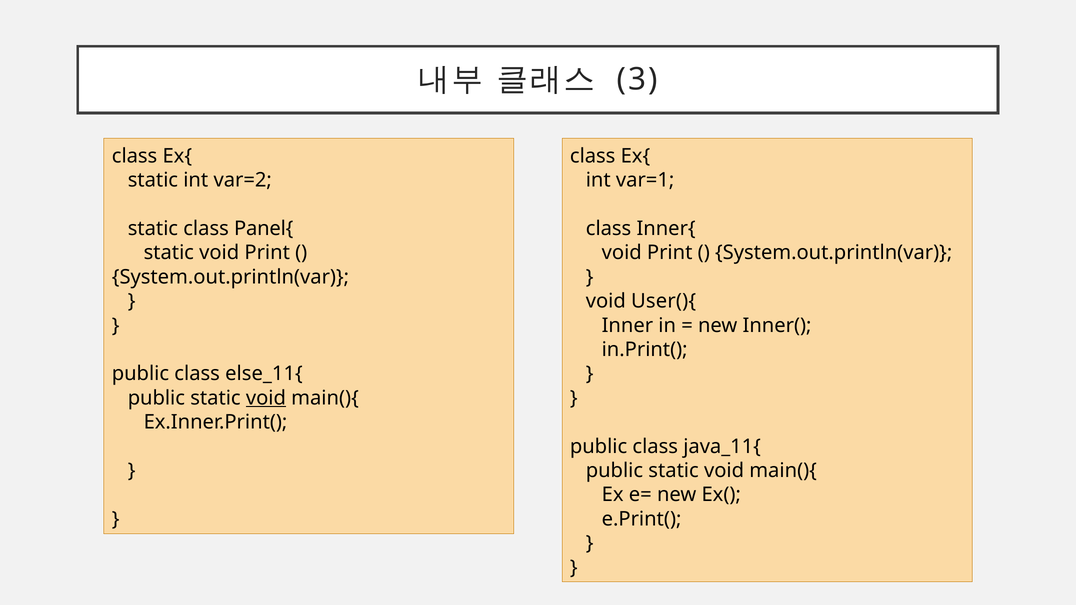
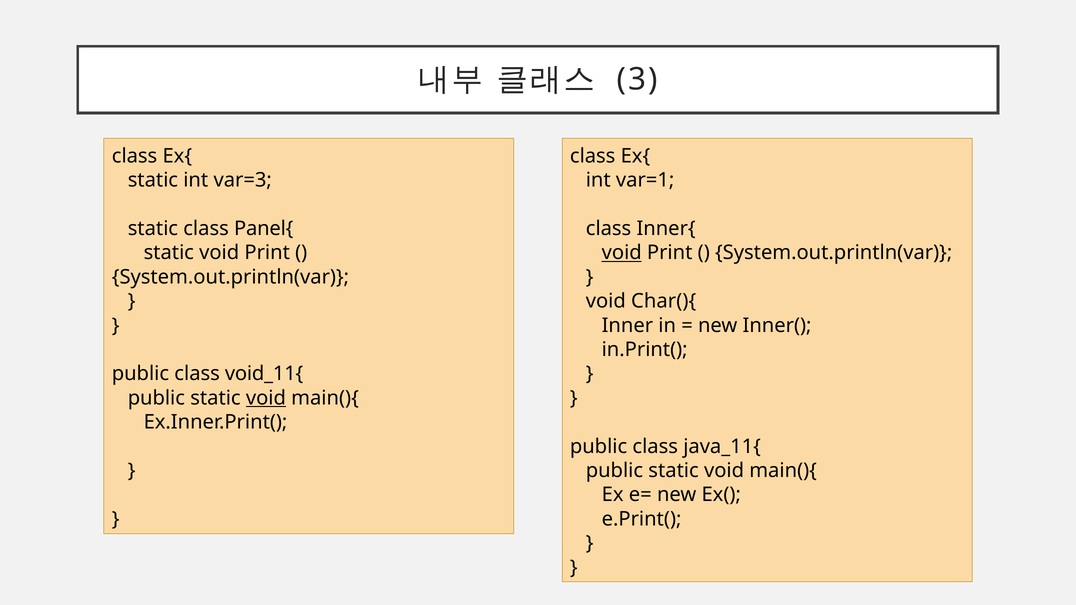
var=2: var=2 -> var=3
void at (622, 253) underline: none -> present
User(){: User(){ -> Char(){
else_11{: else_11{ -> void_11{
